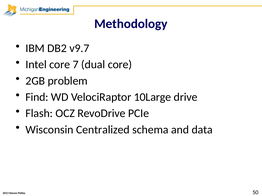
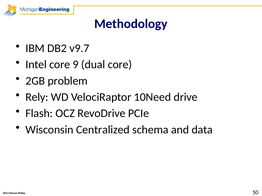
7: 7 -> 9
Find: Find -> Rely
10Large: 10Large -> 10Need
